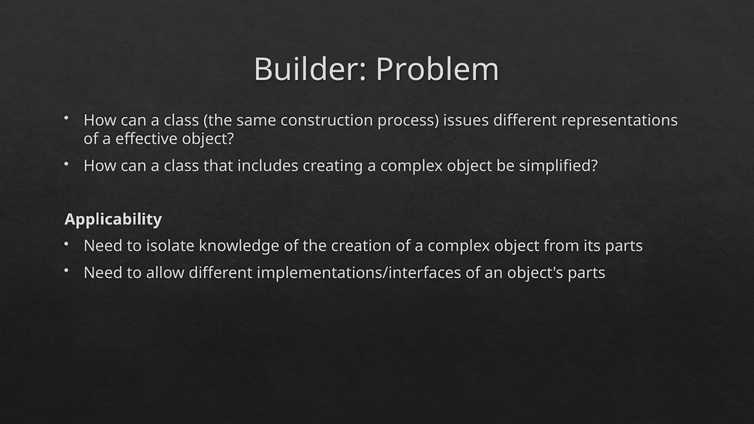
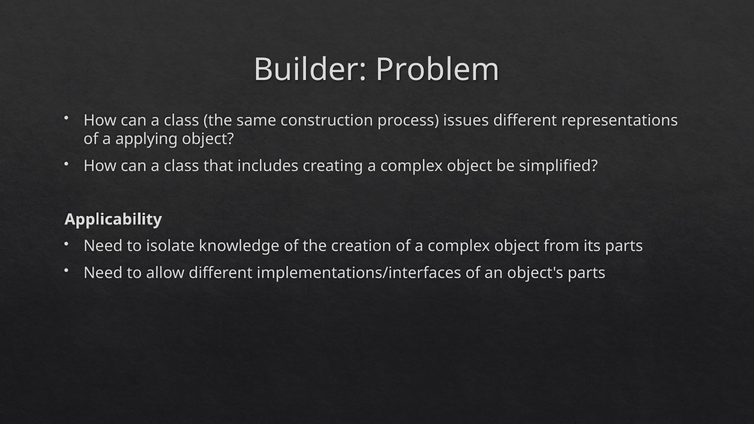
effective: effective -> applying
